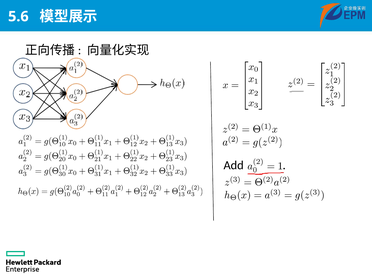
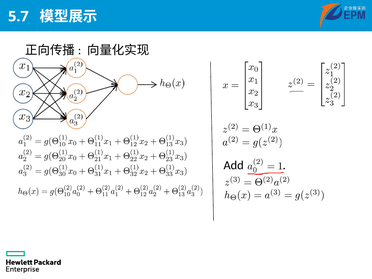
5.6: 5.6 -> 5.7
